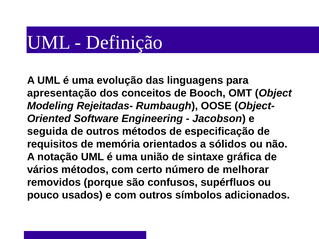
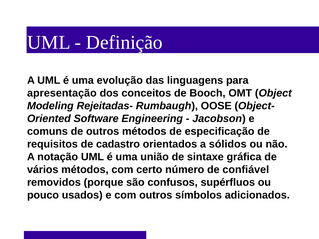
seguida: seguida -> comuns
memória: memória -> cadastro
melhorar: melhorar -> confiável
